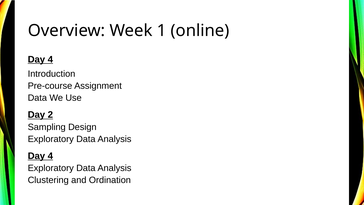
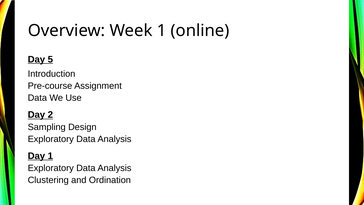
4 at (50, 59): 4 -> 5
4 at (50, 156): 4 -> 1
